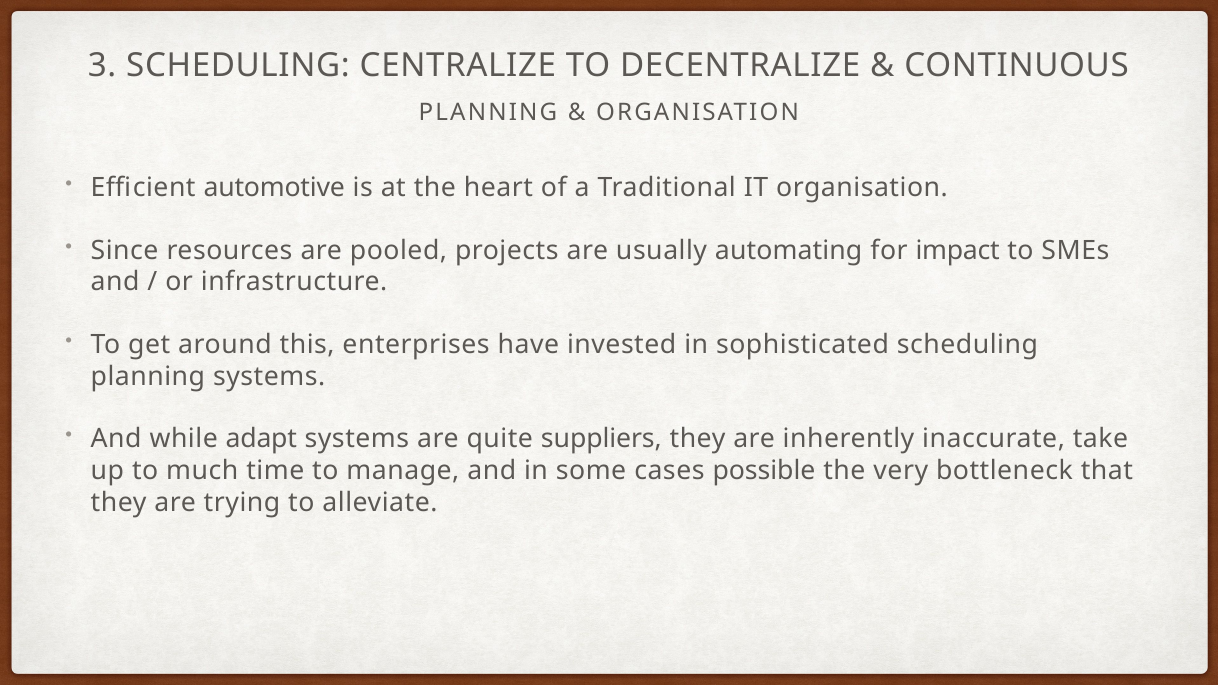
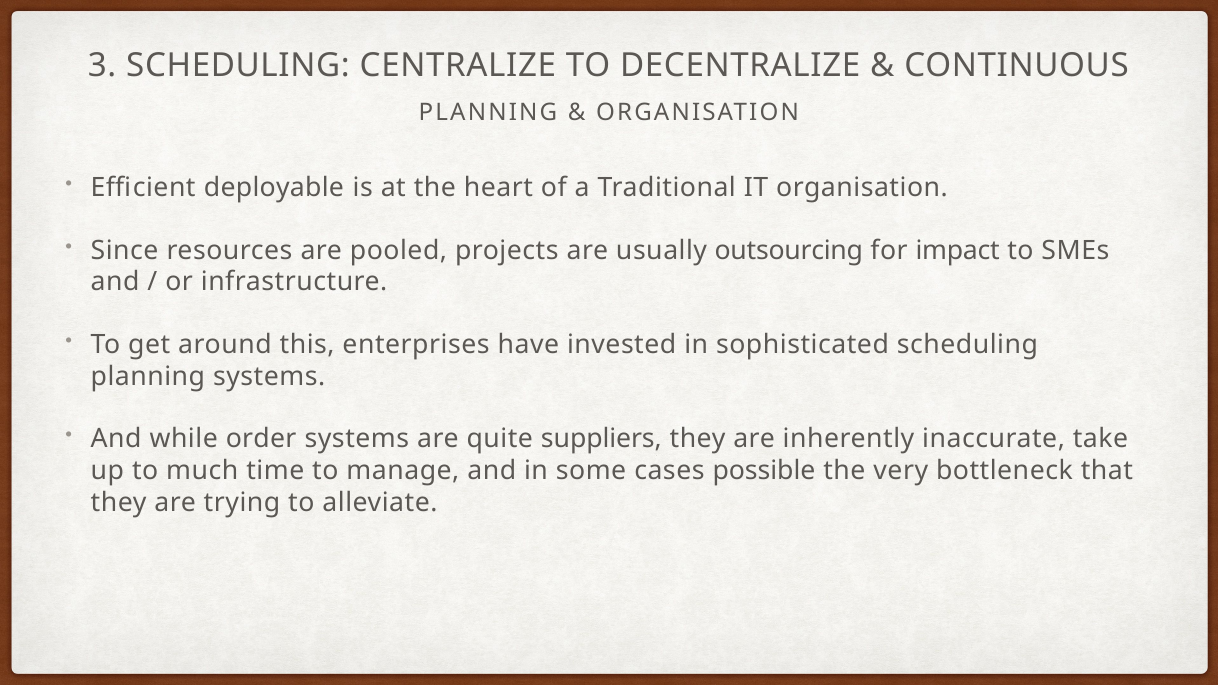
automotive: automotive -> deployable
automating: automating -> outsourcing
adapt: adapt -> order
